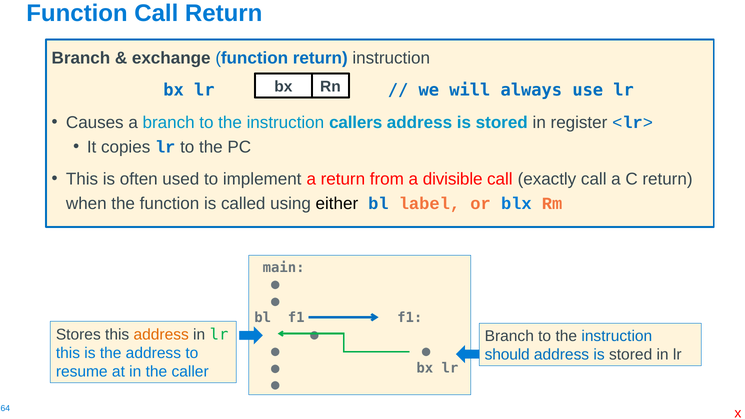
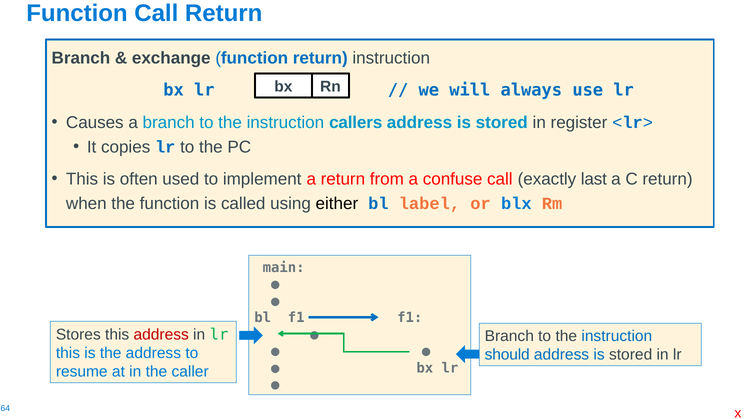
divisible: divisible -> confuse
exactly call: call -> last
address at (161, 334) colour: orange -> red
